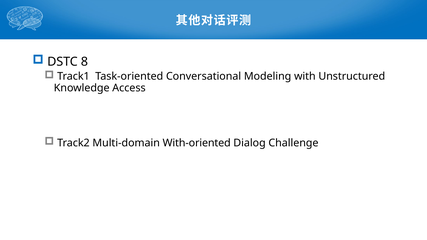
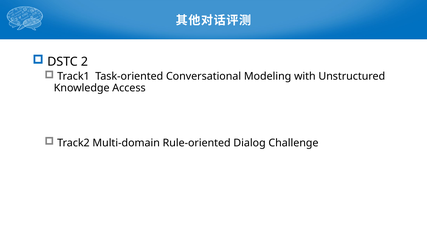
8: 8 -> 2
With-oriented: With-oriented -> Rule-oriented
